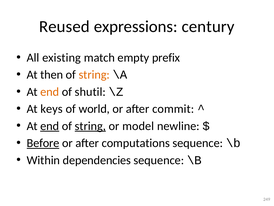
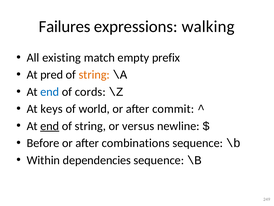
Reused: Reused -> Failures
century: century -> walking
then: then -> pred
end at (50, 92) colour: orange -> blue
shutil: shutil -> cords
string at (90, 126) underline: present -> none
model: model -> versus
Before underline: present -> none
computations: computations -> combinations
